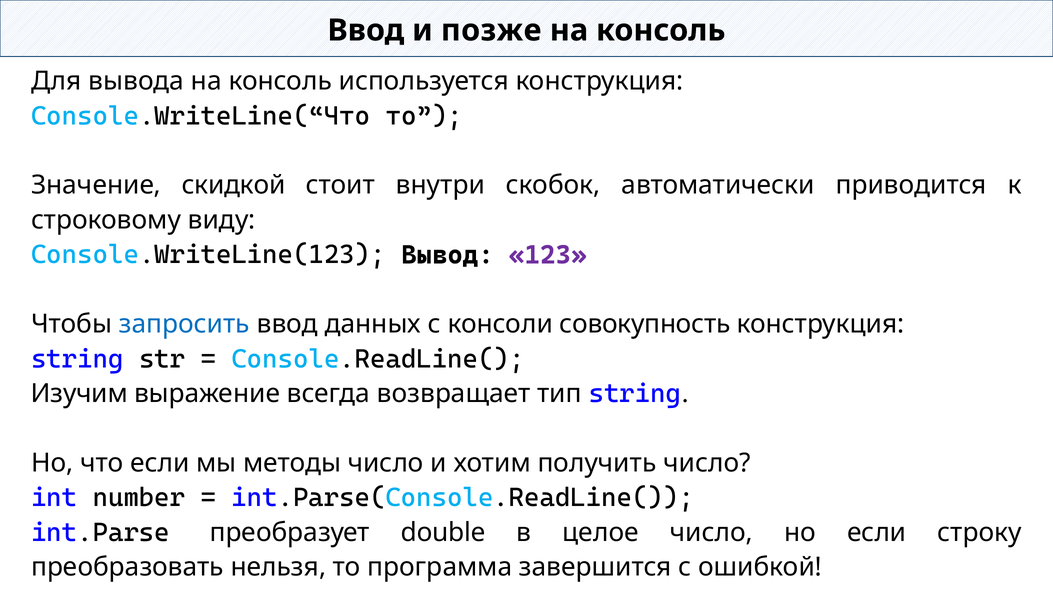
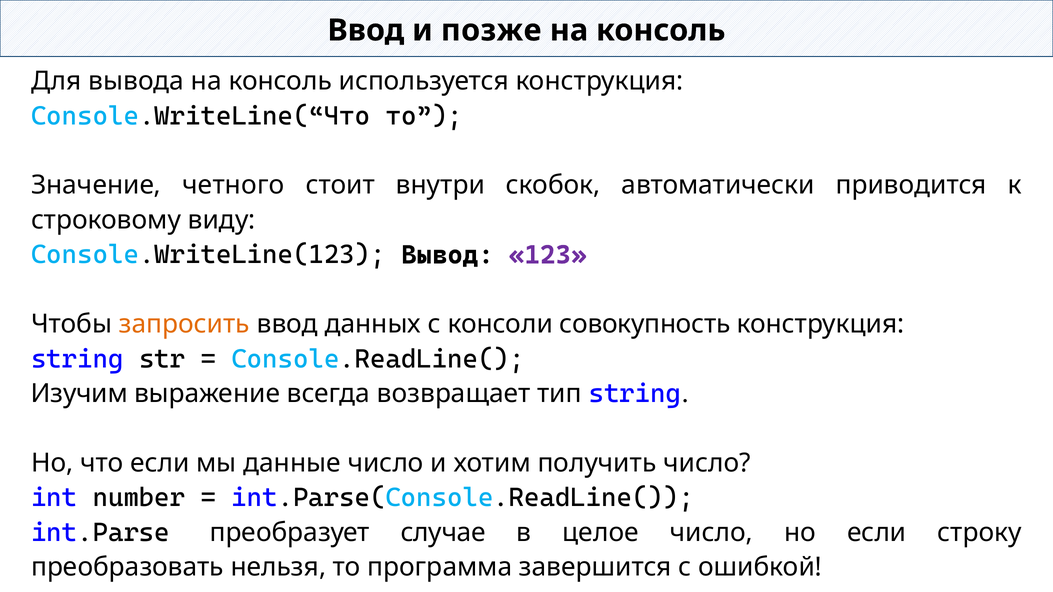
скидкой: скидкой -> четного
запросить colour: blue -> orange
методы: методы -> данные
double: double -> случае
